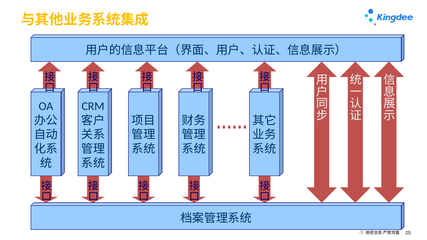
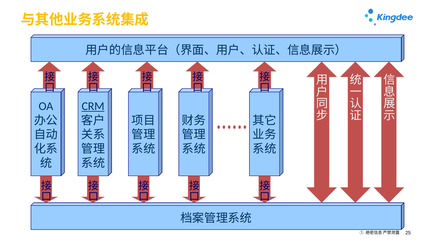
CRM underline: none -> present
